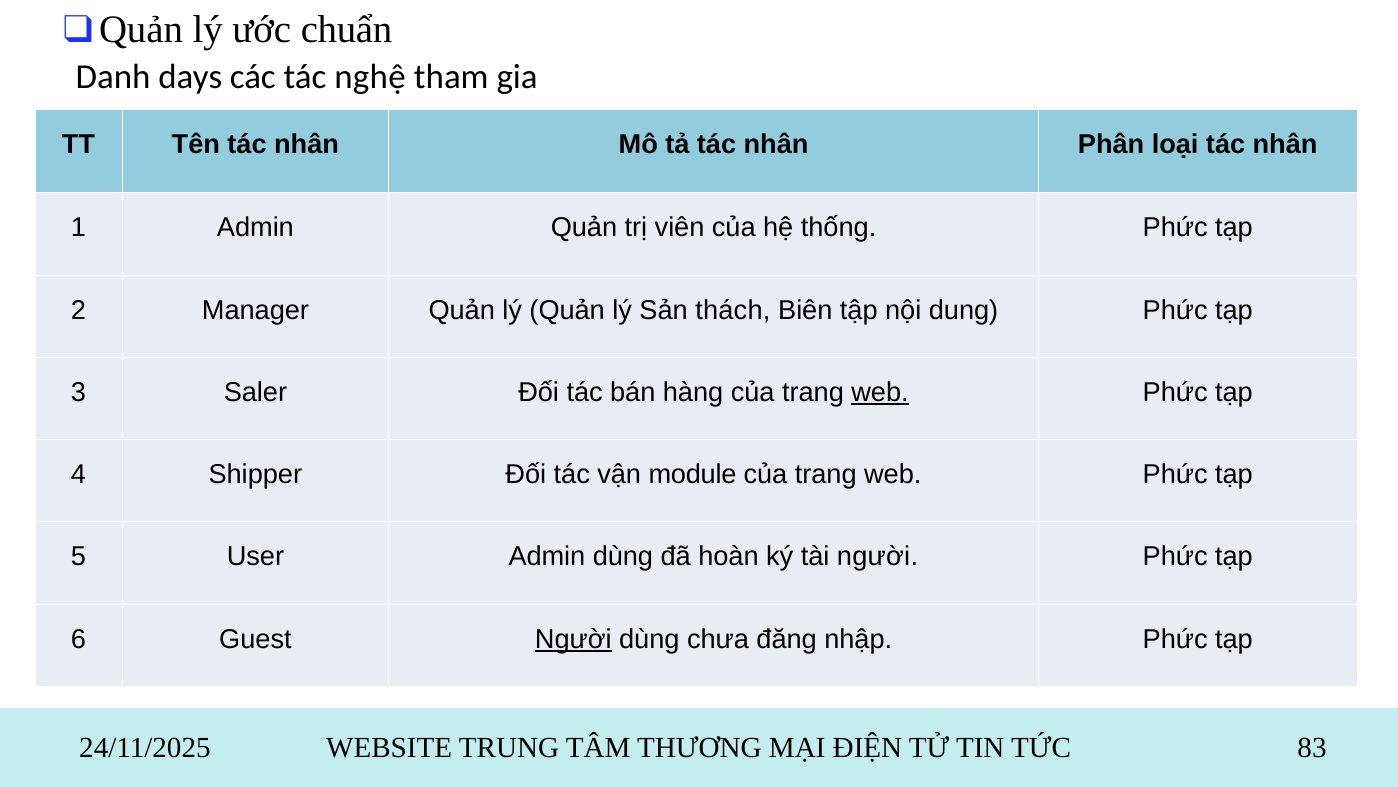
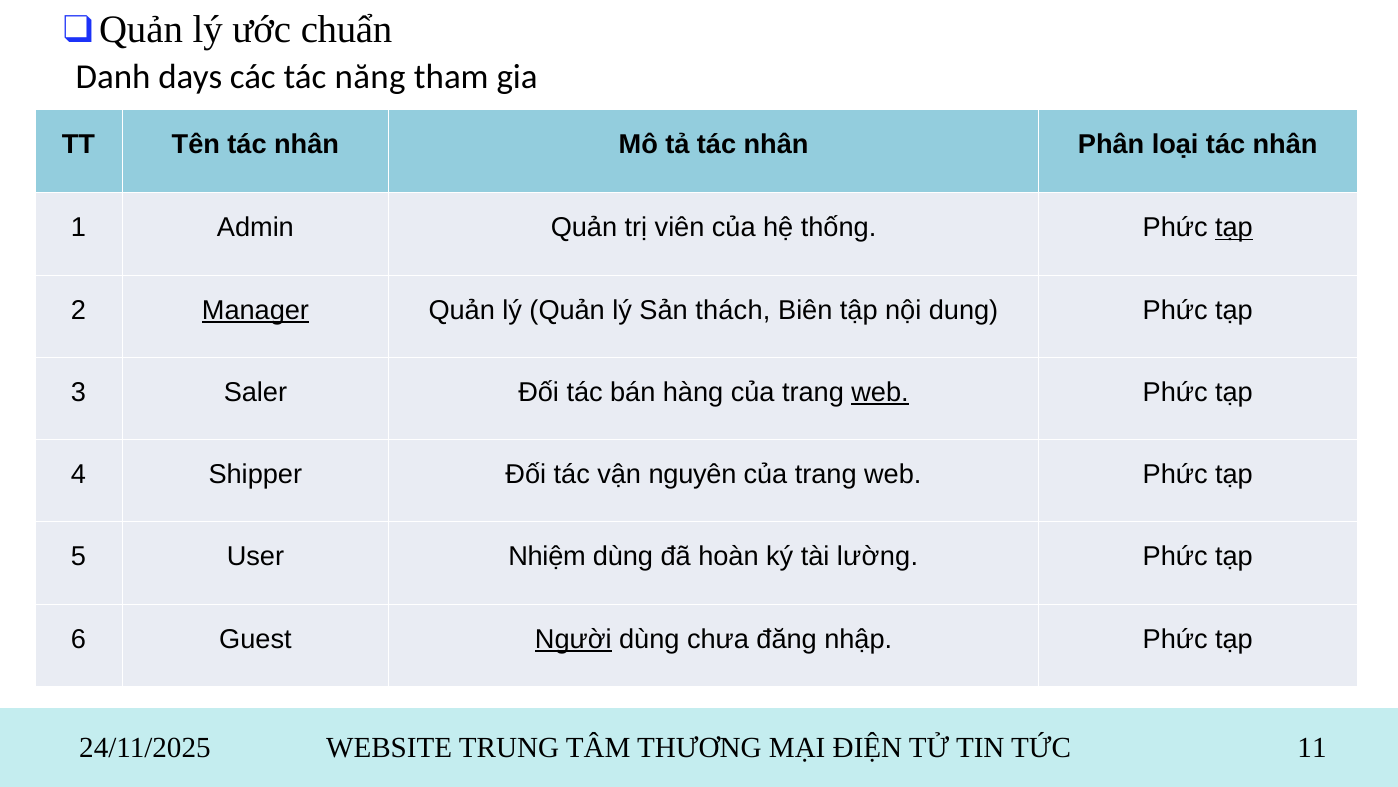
nghệ: nghệ -> năng
tạp at (1234, 228) underline: none -> present
Manager underline: none -> present
module: module -> nguyên
User Admin: Admin -> Nhiệm
tài người: người -> lường
83: 83 -> 11
